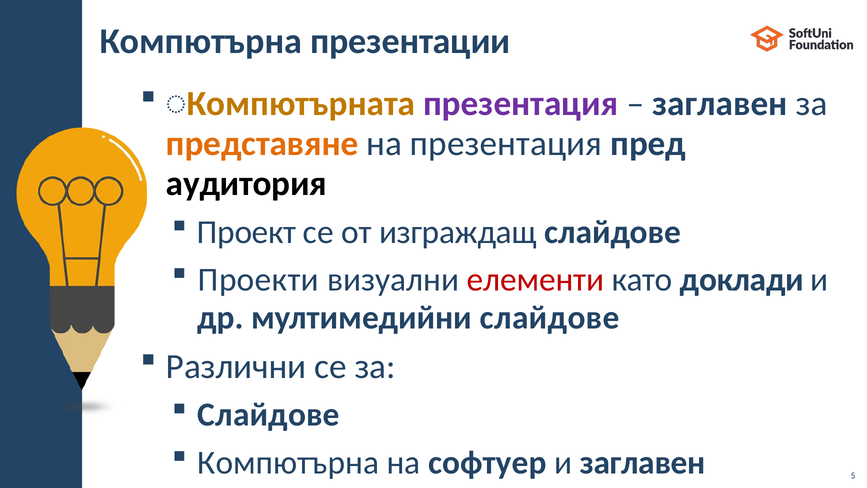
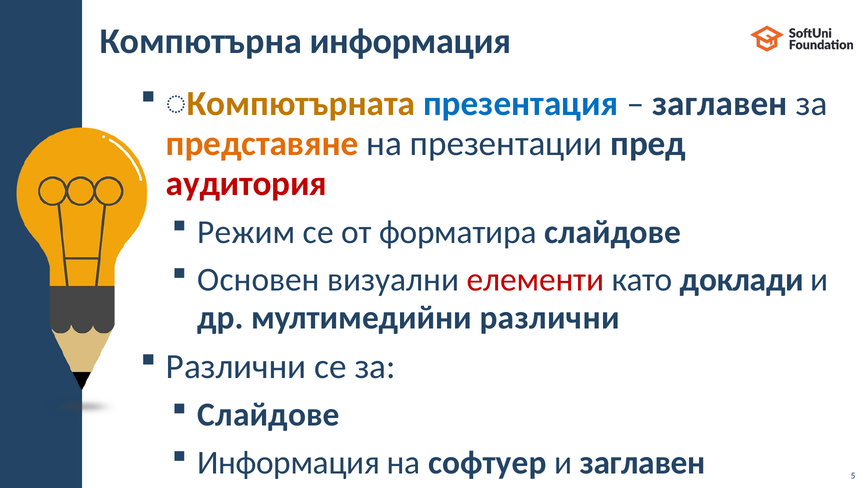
Компютърна презентации: презентации -> информация
презентация at (521, 104) colour: purple -> blue
на презентация: презентация -> презентации
аудитория colour: black -> red
Проект: Проект -> Режим
изграждащ: изграждащ -> форматира
Проекти: Проекти -> Основен
мултимедийни слайдове: слайдове -> различни
Компютърна at (288, 462): Компютърна -> Информация
